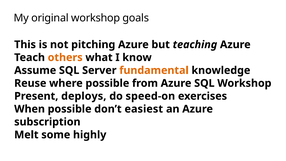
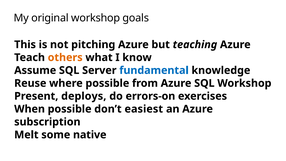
fundamental colour: orange -> blue
speed-on: speed-on -> errors-on
highly: highly -> native
